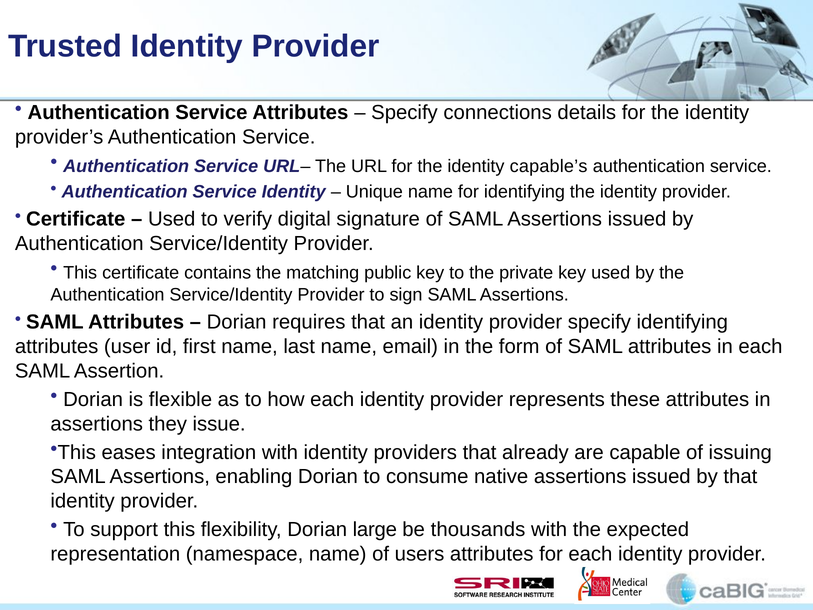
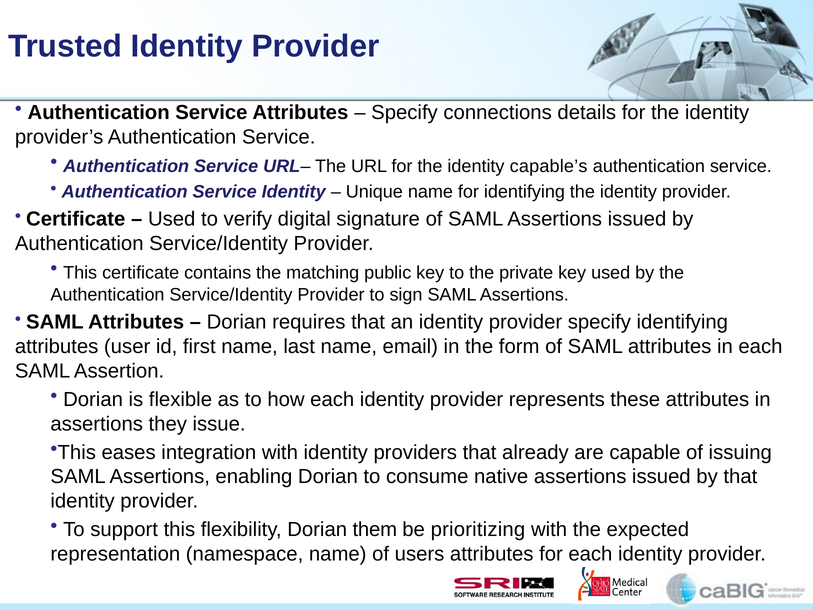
large: large -> them
thousands: thousands -> prioritizing
